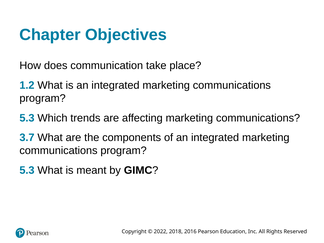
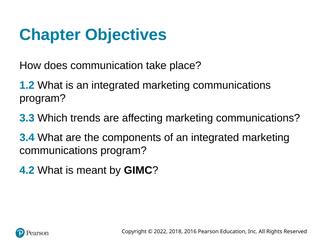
5.3 at (27, 118): 5.3 -> 3.3
3.7: 3.7 -> 3.4
5.3 at (27, 170): 5.3 -> 4.2
